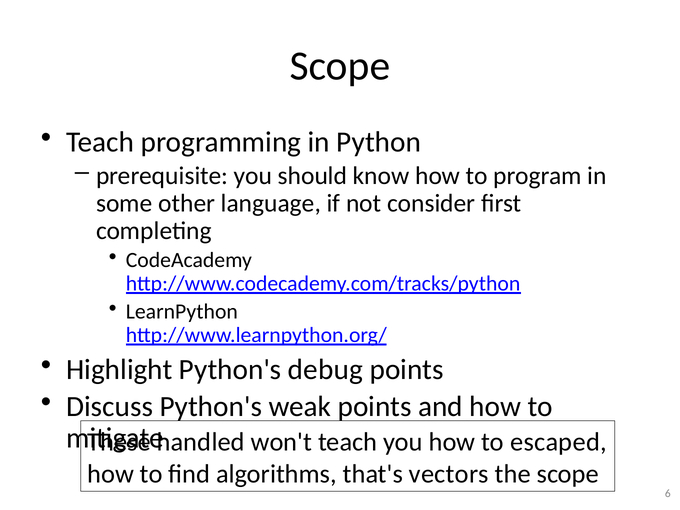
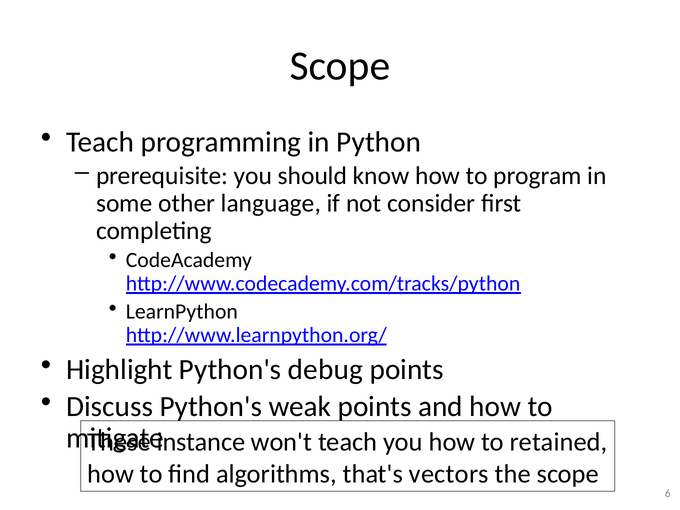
handled: handled -> instance
escaped: escaped -> retained
